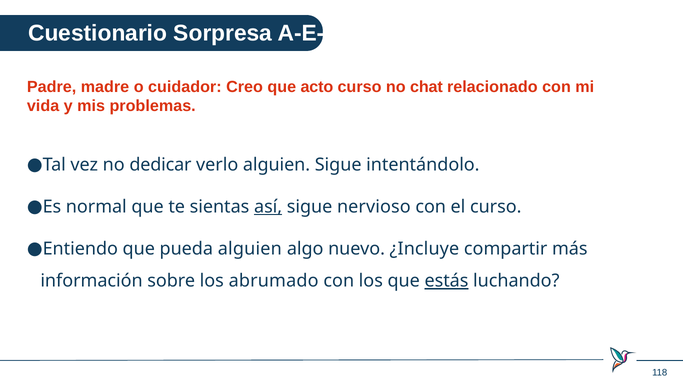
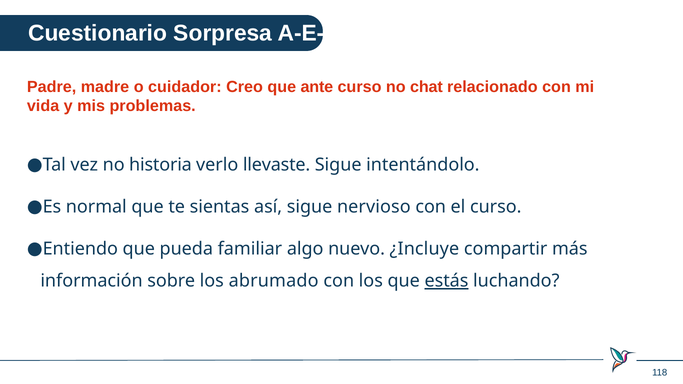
acto: acto -> ante
dedicar: dedicar -> historia
verlo alguien: alguien -> llevaste
así underline: present -> none
pueda alguien: alguien -> familiar
